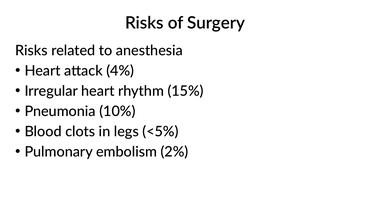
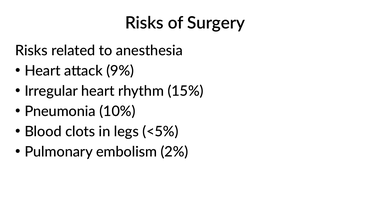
4%: 4% -> 9%
